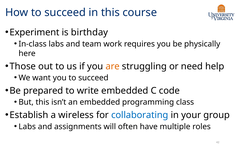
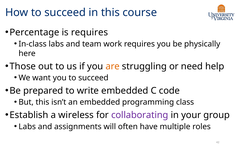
Experiment: Experiment -> Percentage
is birthday: birthday -> requires
collaborating colour: blue -> purple
